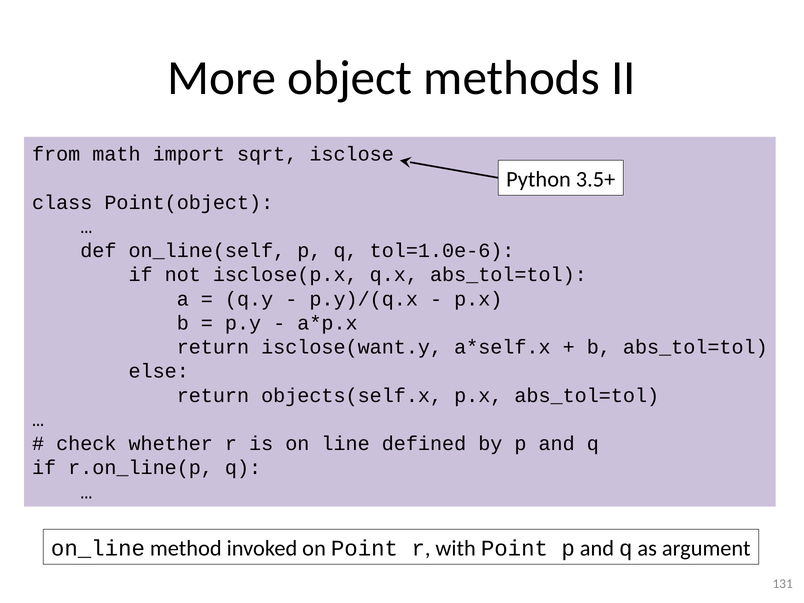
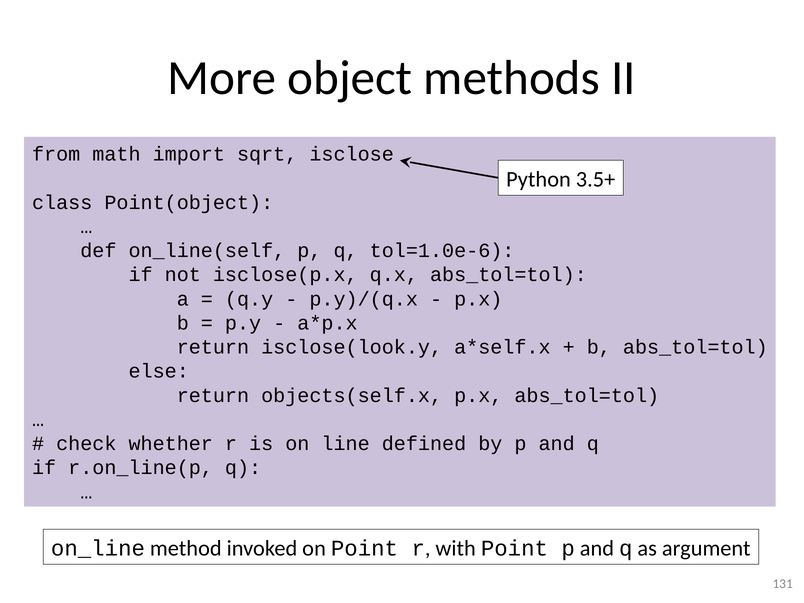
isclose(want.y: isclose(want.y -> isclose(look.y
